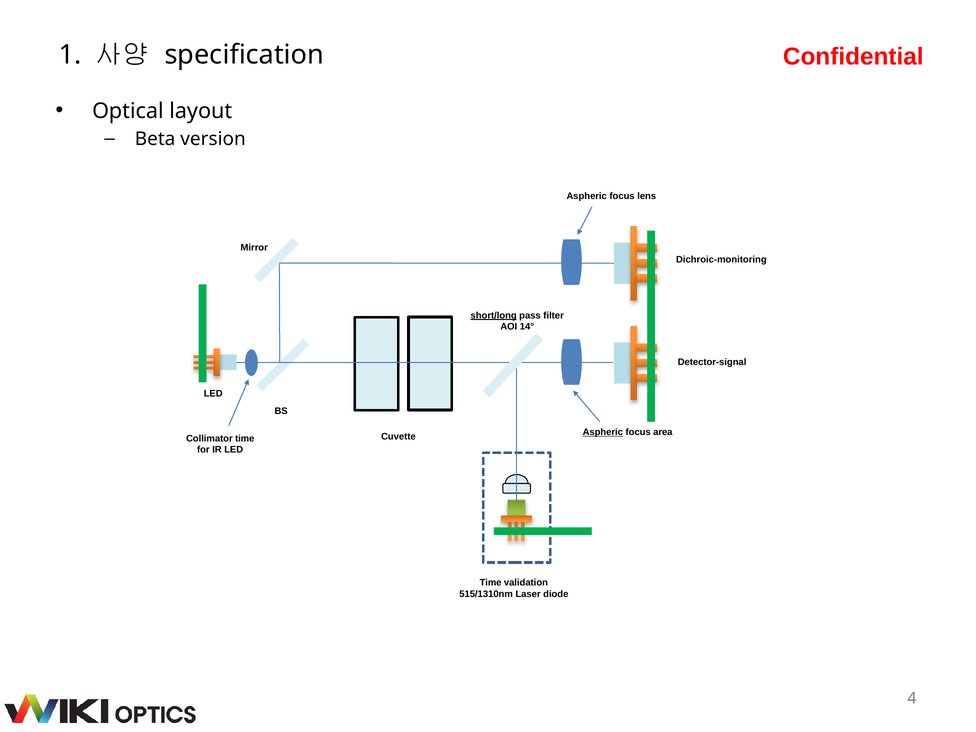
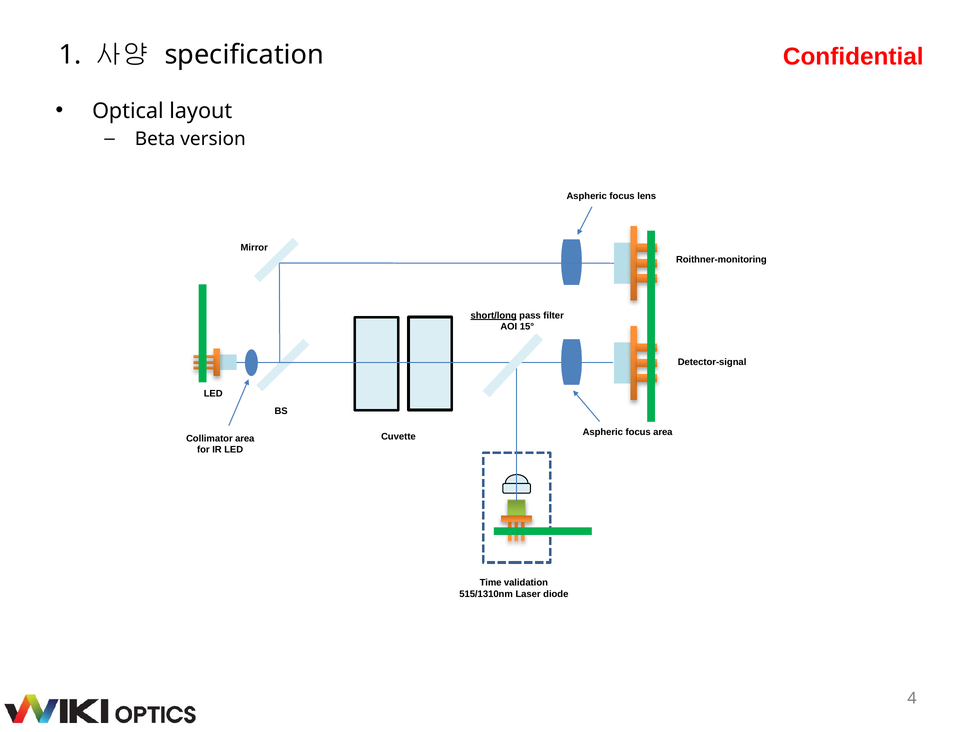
Dichroic-monitoring: Dichroic-monitoring -> Roithner-monitoring
14°: 14° -> 15°
Aspheric at (603, 432) underline: present -> none
Collimator time: time -> area
